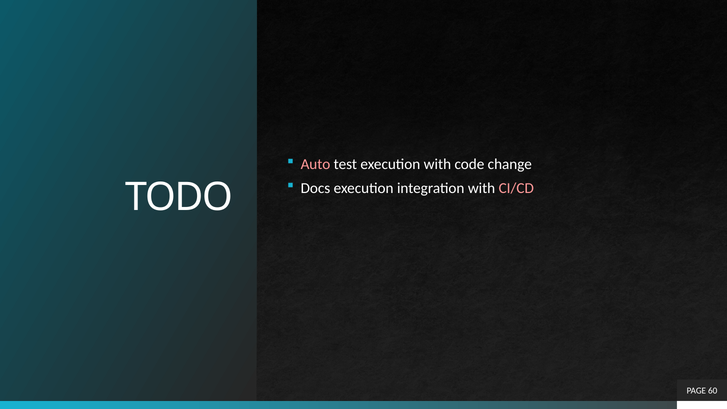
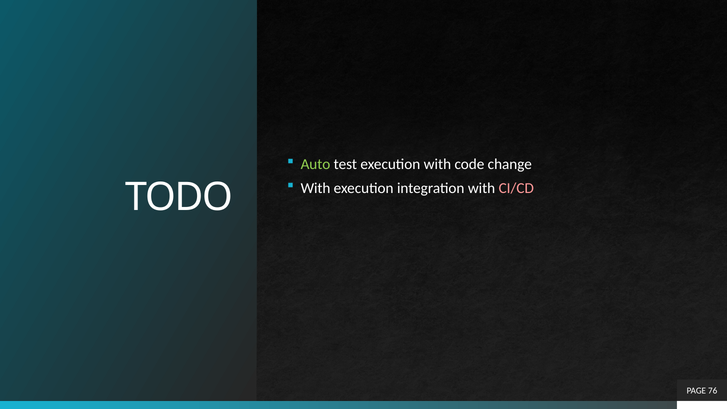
Auto colour: pink -> light green
Docs at (315, 188): Docs -> With
60: 60 -> 76
